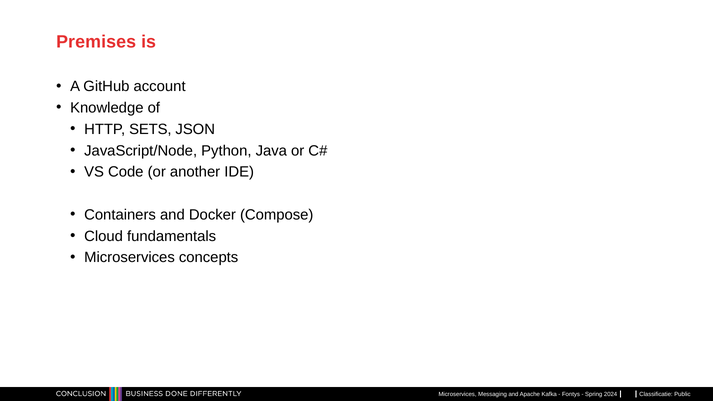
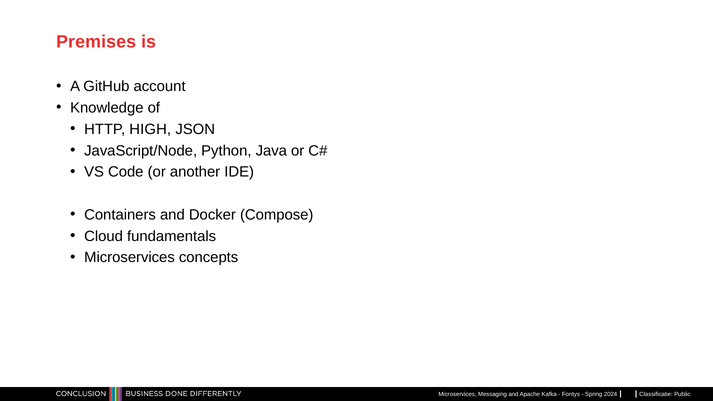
SETS: SETS -> HIGH
